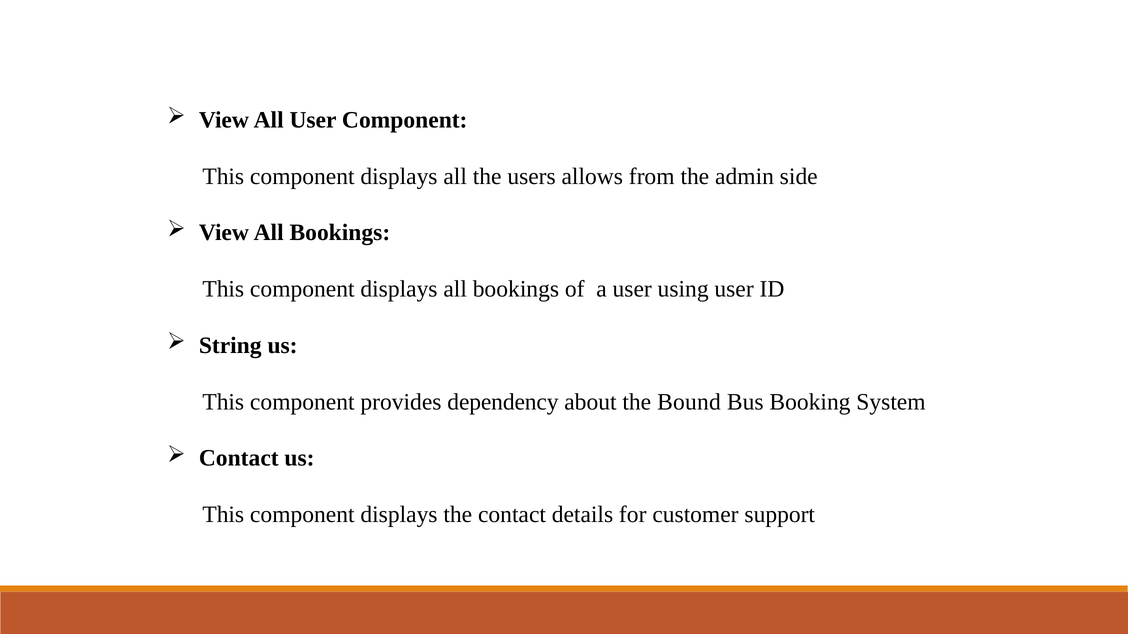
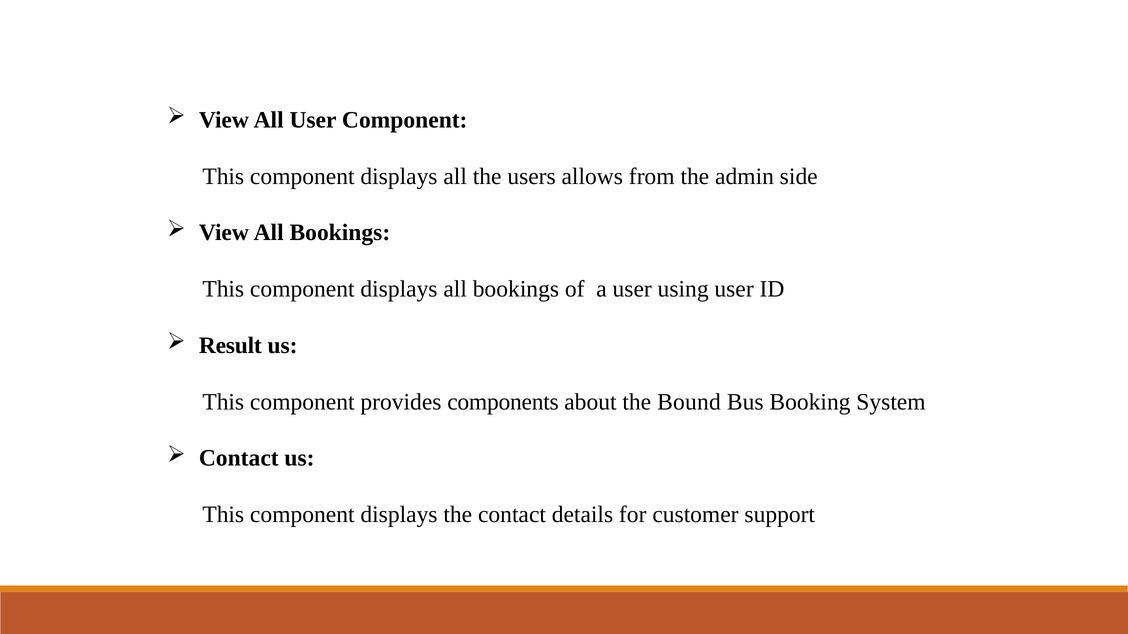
String: String -> Result
dependency: dependency -> components
